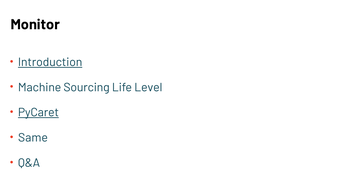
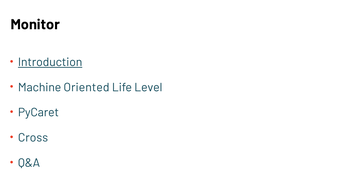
Sourcing: Sourcing -> Oriented
PyCaret underline: present -> none
Same: Same -> Cross
